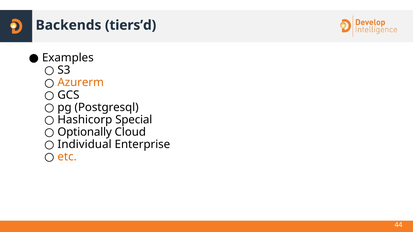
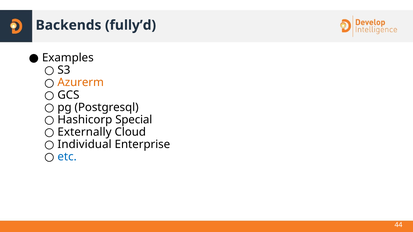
tiers’d: tiers’d -> fully’d
Optionally: Optionally -> Externally
etc colour: orange -> blue
